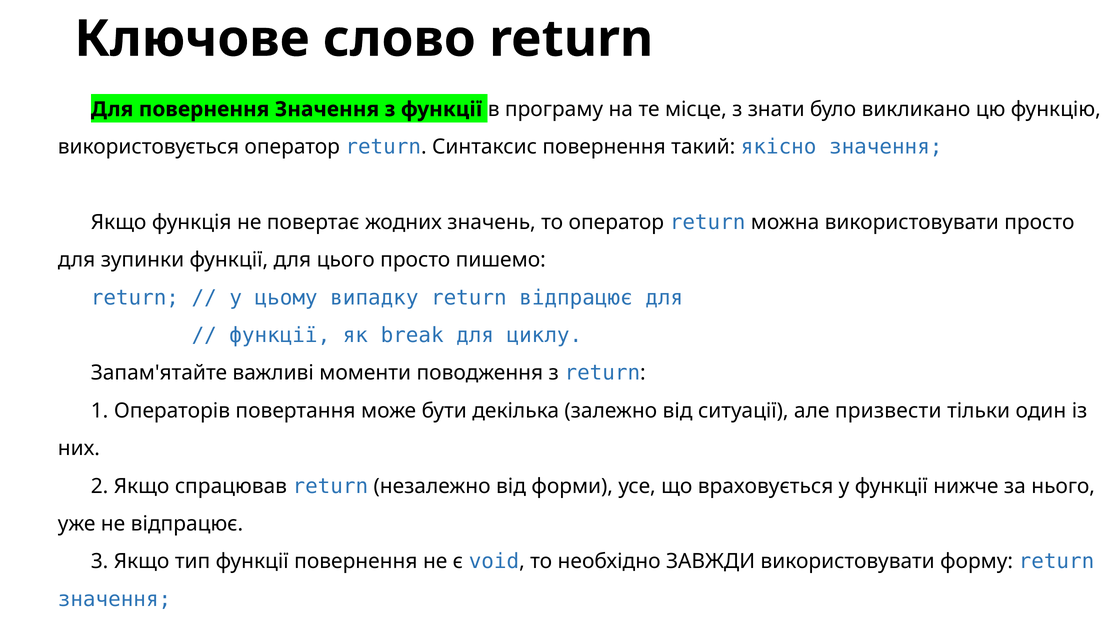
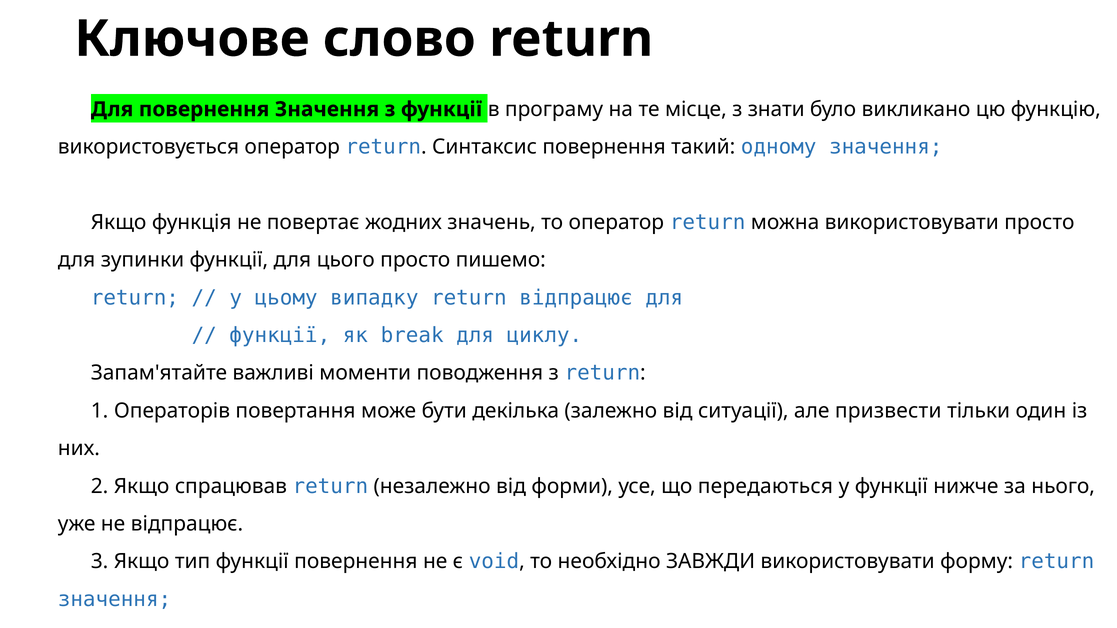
якісно: якісно -> одному
враховується: враховується -> передаються
